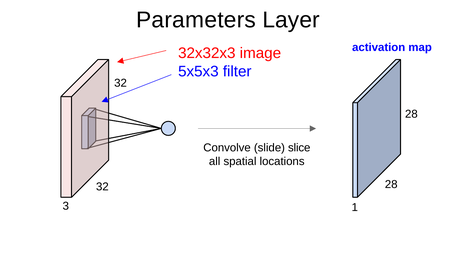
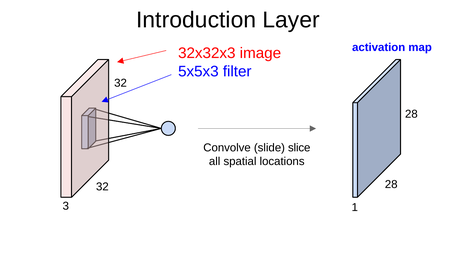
Parameters: Parameters -> Introduction
